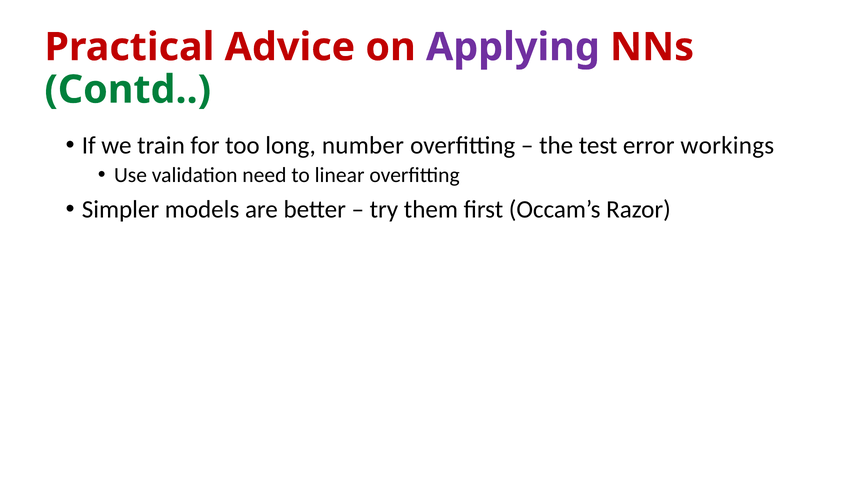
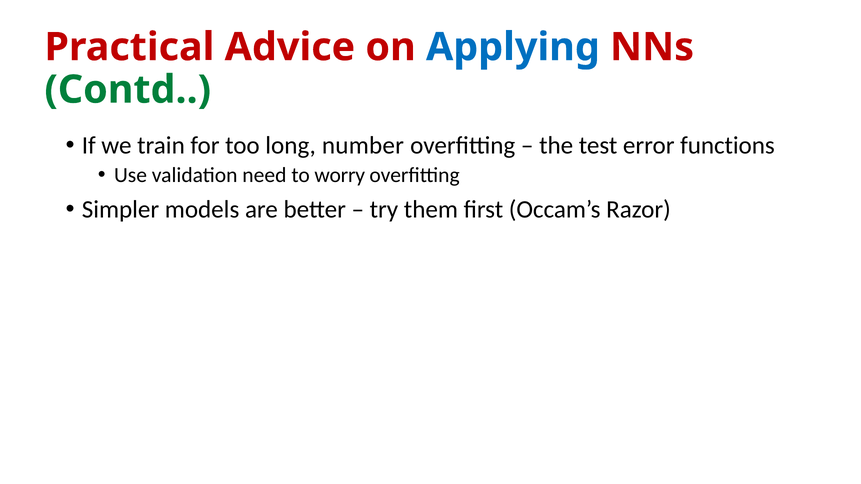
Applying colour: purple -> blue
workings: workings -> functions
linear: linear -> worry
